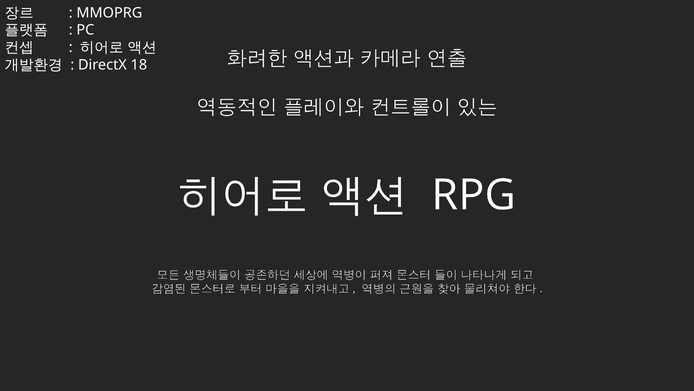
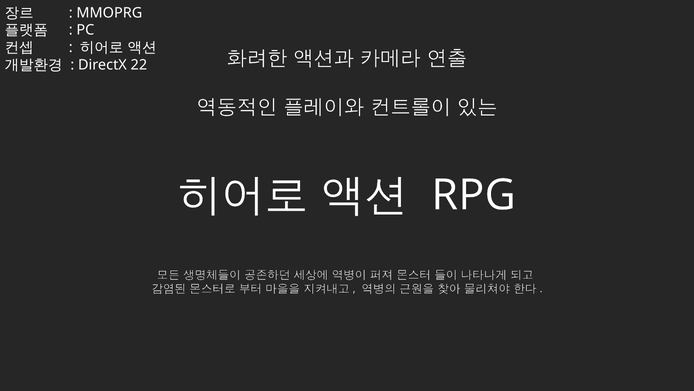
18: 18 -> 22
